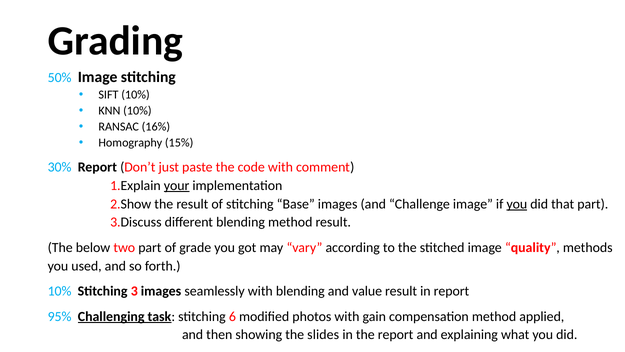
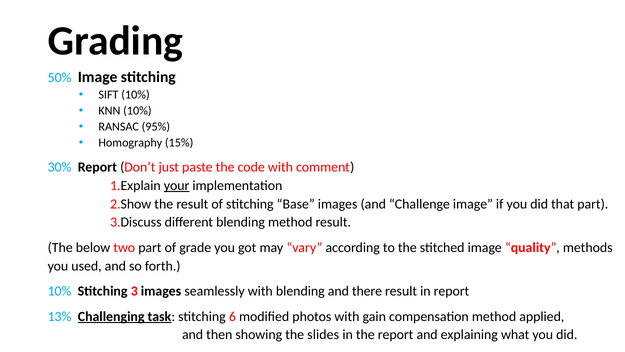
16%: 16% -> 95%
you at (517, 204) underline: present -> none
value: value -> there
95%: 95% -> 13%
